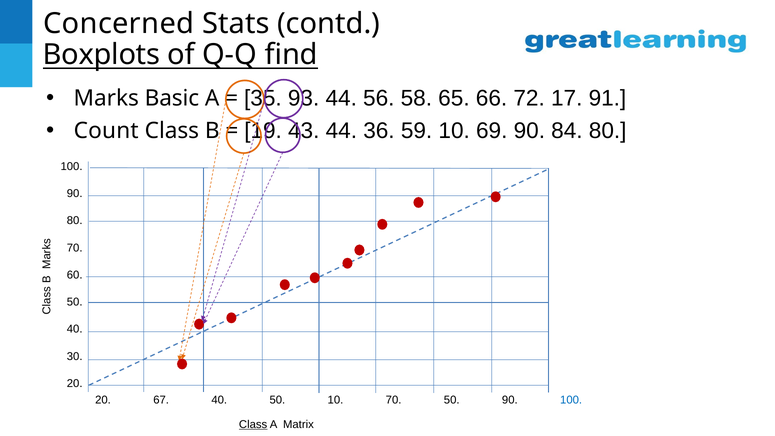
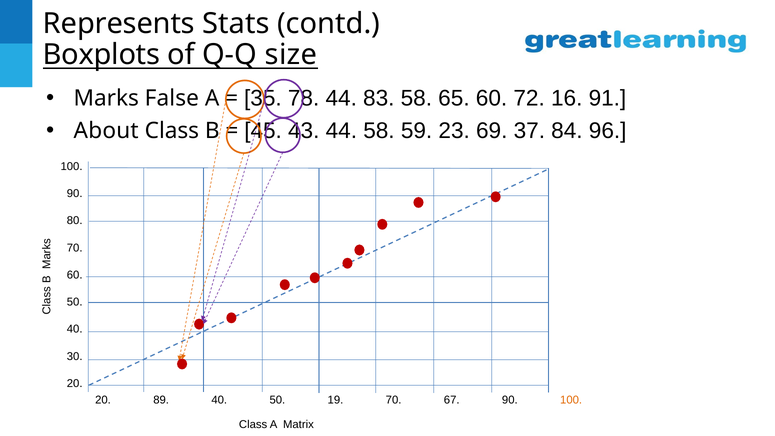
Concerned: Concerned -> Represents
find: find -> size
Basic: Basic -> False
93: 93 -> 78
56: 56 -> 83
65 66: 66 -> 60
17: 17 -> 16
Count: Count -> About
19: 19 -> 45
44 36: 36 -> 58
59 10: 10 -> 23
69 90: 90 -> 37
84 80: 80 -> 96
67: 67 -> 89
50 10: 10 -> 19
70 50: 50 -> 67
100 at (571, 400) colour: blue -> orange
Class at (253, 424) underline: present -> none
